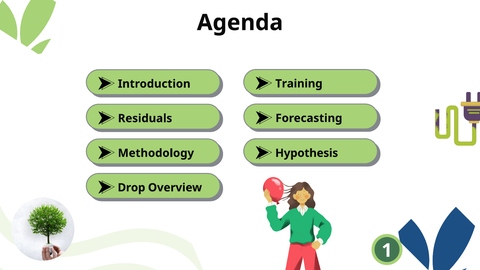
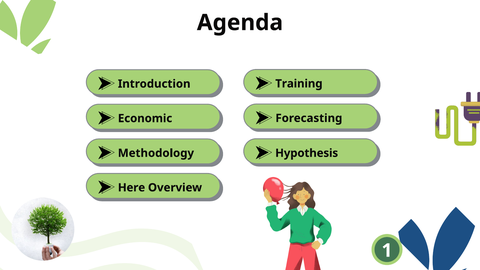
Residuals: Residuals -> Economic
Drop: Drop -> Here
